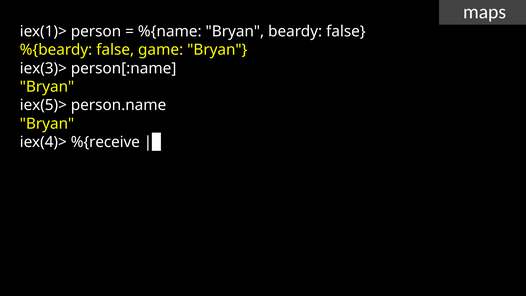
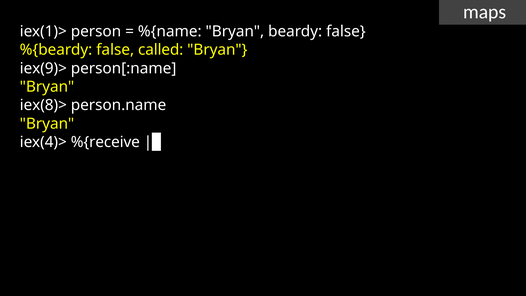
game: game -> called
iex(3)>: iex(3)> -> iex(9)>
iex(5)>: iex(5)> -> iex(8)>
